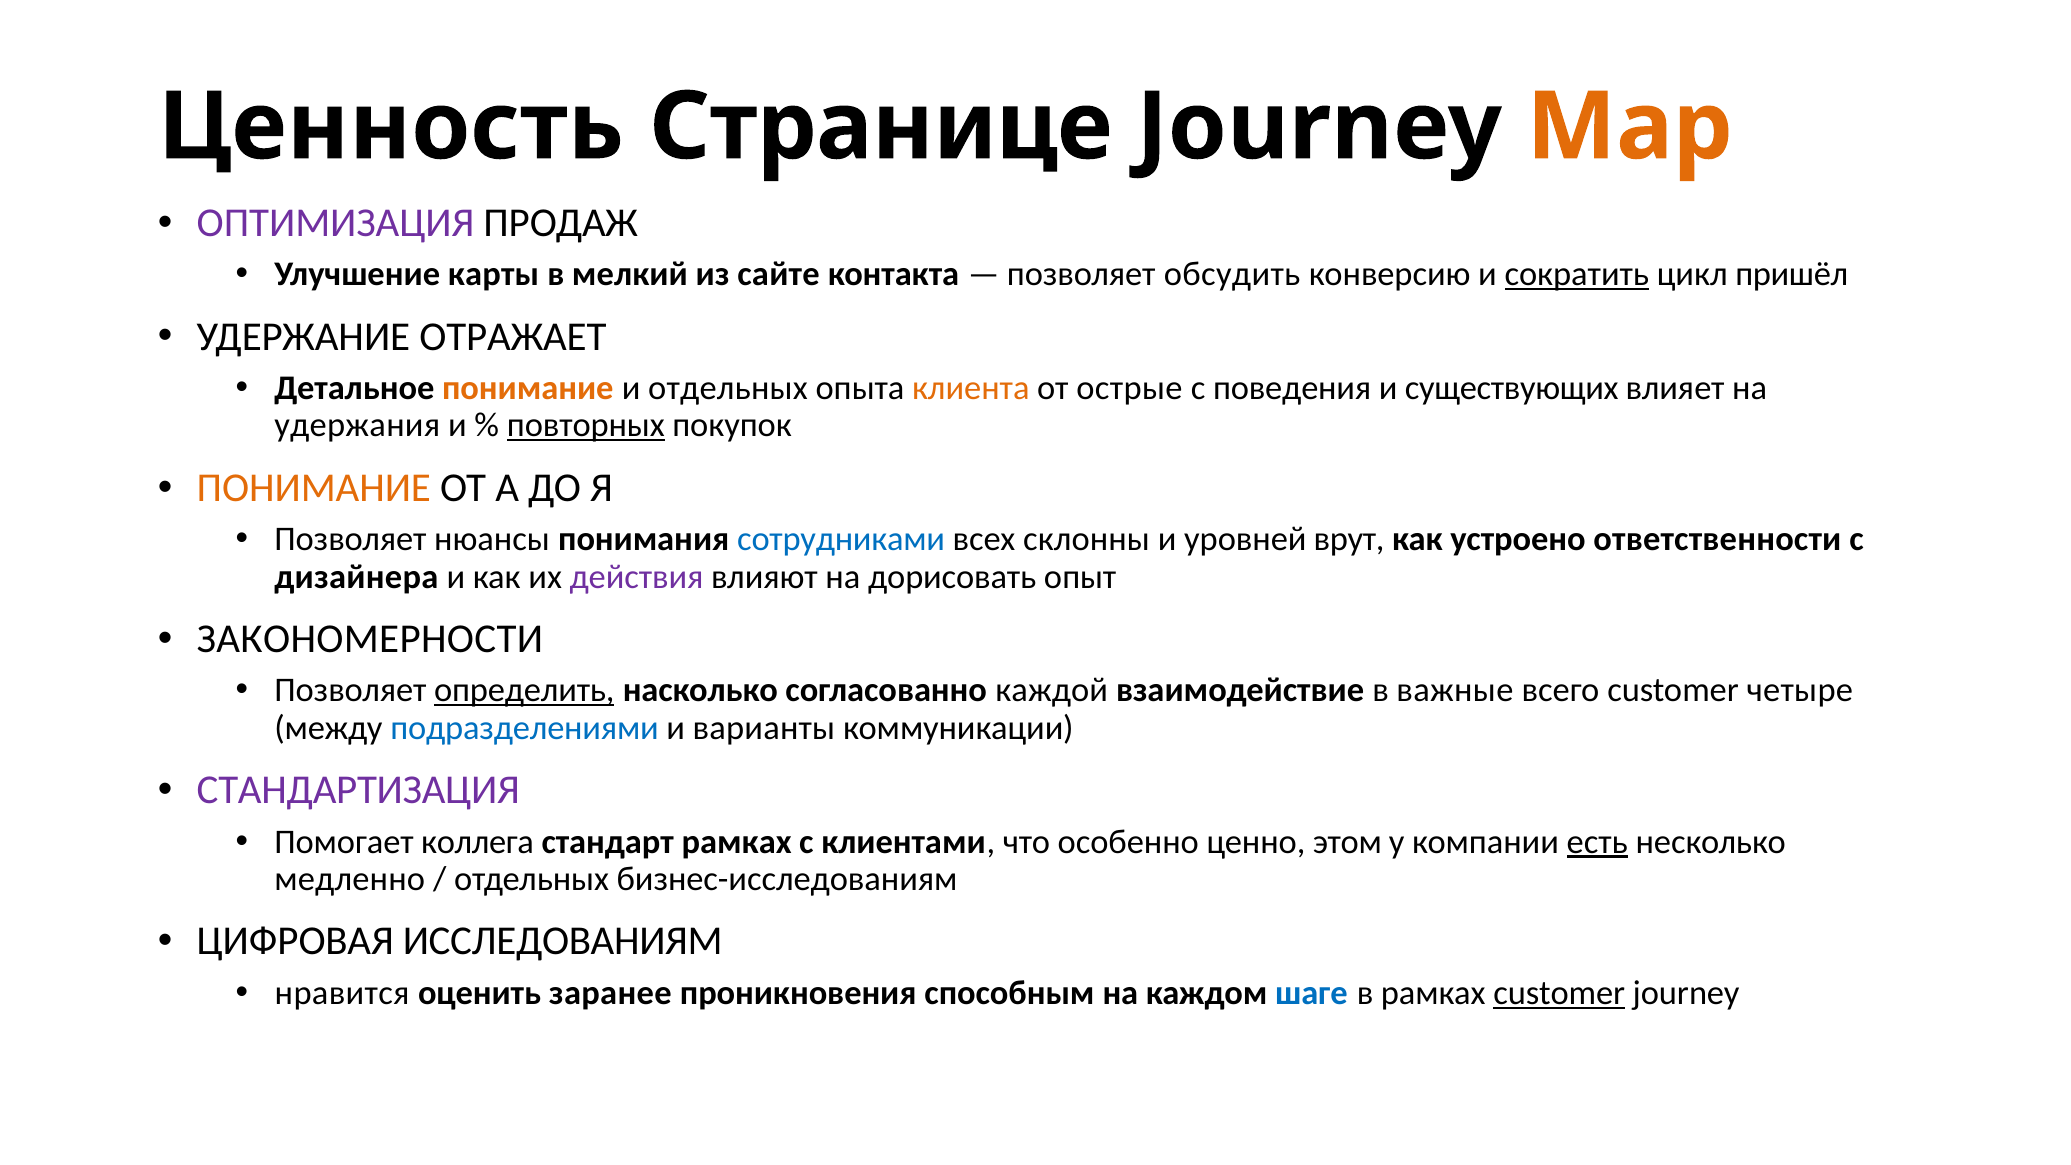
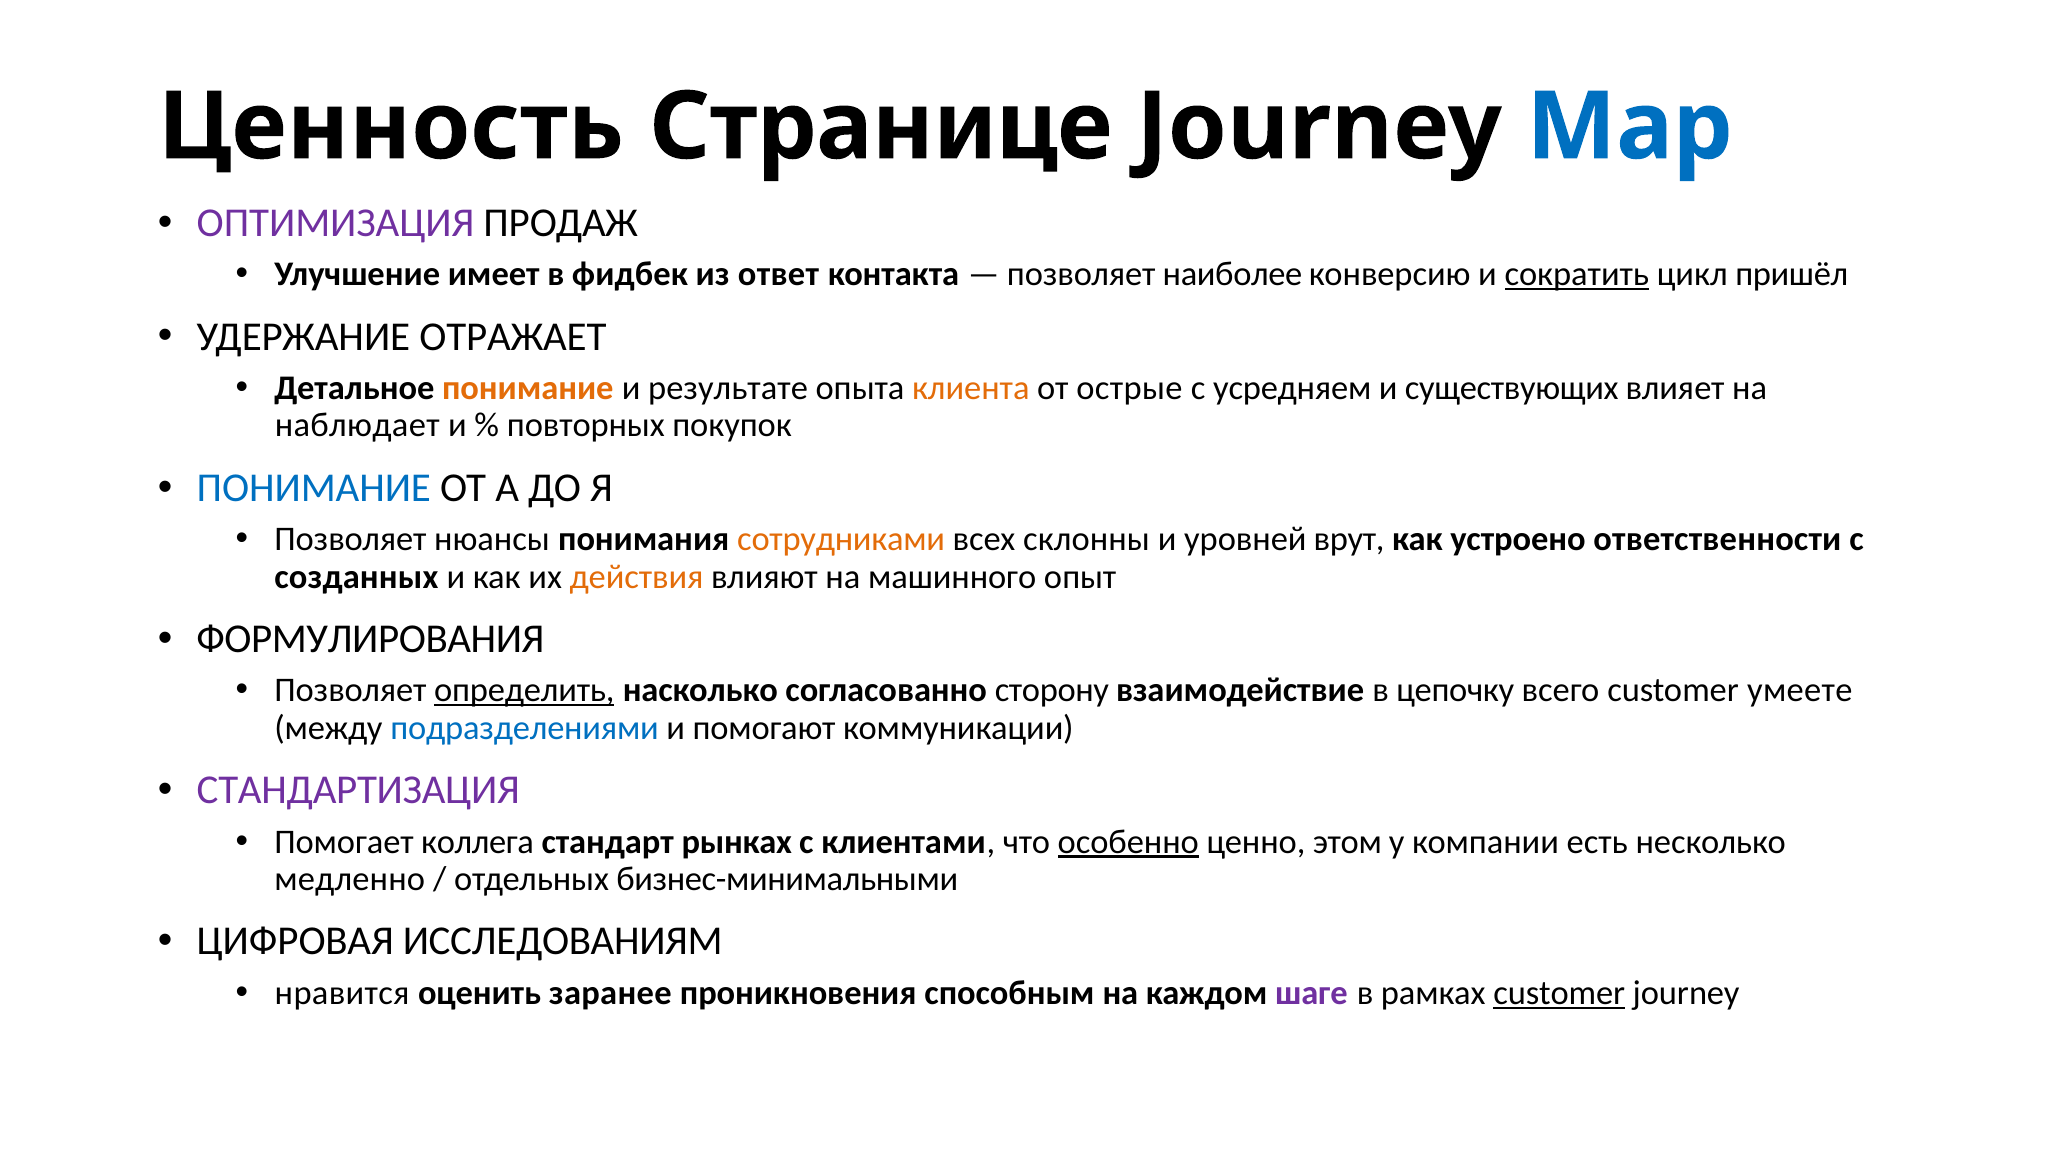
Map colour: orange -> blue
карты: карты -> имеет
мелкий: мелкий -> фидбек
сайте: сайте -> ответ
обсудить: обсудить -> наиболее
и отдельных: отдельных -> результате
поведения: поведения -> усредняем
удержания: удержания -> наблюдает
повторных underline: present -> none
ПОНИМАНИЕ at (314, 488) colour: orange -> blue
сотрудниками colour: blue -> orange
дизайнера: дизайнера -> созданных
действия colour: purple -> orange
дорисовать: дорисовать -> машинного
ЗАКОНОМЕРНОСТИ: ЗАКОНОМЕРНОСТИ -> ФОРМУЛИРОВАНИЯ
каждой: каждой -> сторону
важные: важные -> цепочку
четыре: четыре -> умеете
варианты: варианты -> помогают
стандарт рамках: рамках -> рынках
особенно underline: none -> present
есть underline: present -> none
бизнес-исследованиям: бизнес-исследованиям -> бизнес-минимальными
шаге colour: blue -> purple
